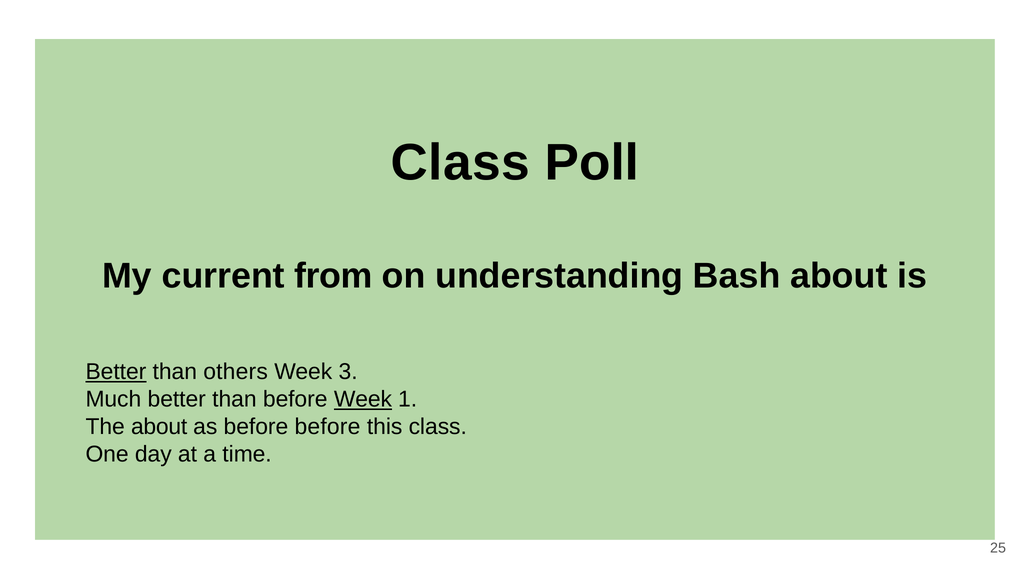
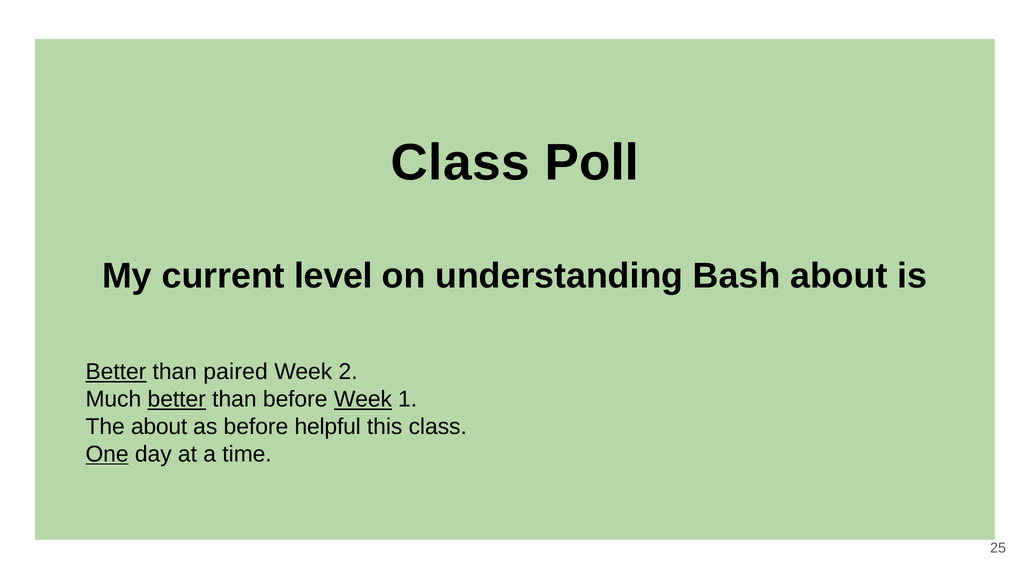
from: from -> level
others: others -> paired
3: 3 -> 2
better at (177, 400) underline: none -> present
before before: before -> helpful
One underline: none -> present
